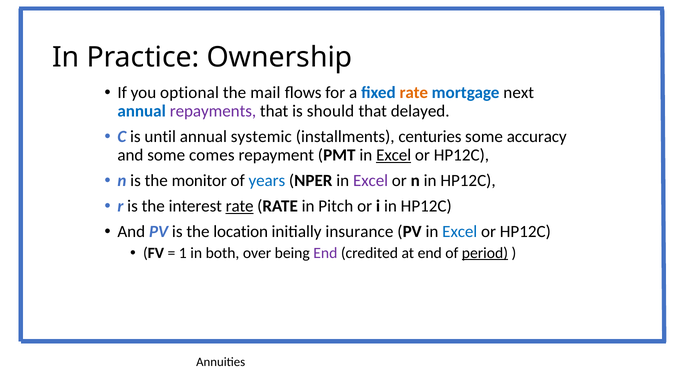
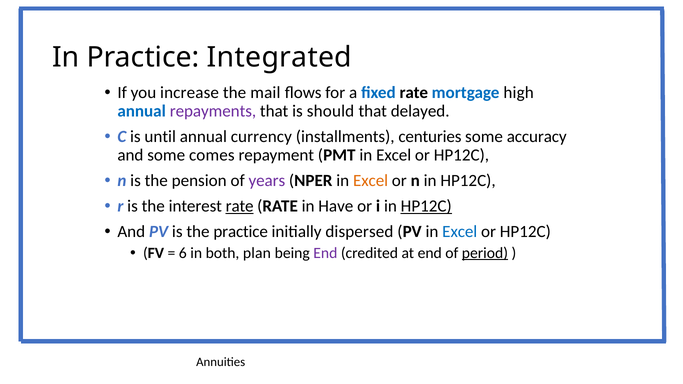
Ownership: Ownership -> Integrated
optional: optional -> increase
rate at (414, 93) colour: orange -> black
next: next -> high
systemic: systemic -> currency
Excel at (394, 155) underline: present -> none
monitor: monitor -> pension
years colour: blue -> purple
Excel at (371, 181) colour: purple -> orange
Pitch: Pitch -> Have
HP12C at (426, 206) underline: none -> present
the location: location -> practice
insurance: insurance -> dispersed
1: 1 -> 6
over: over -> plan
